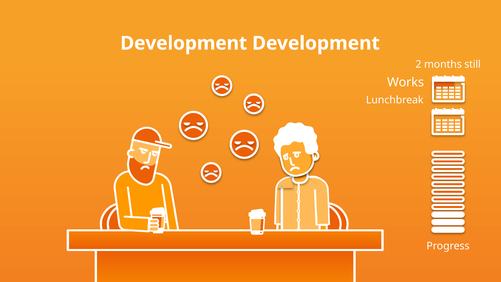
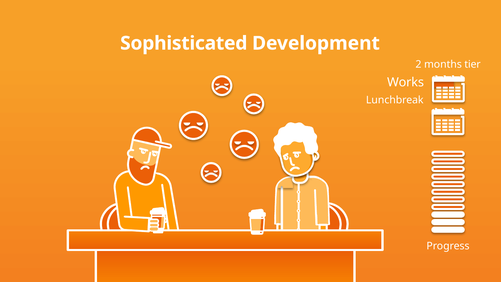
Development at (184, 43): Development -> Sophisticated
still: still -> tier
